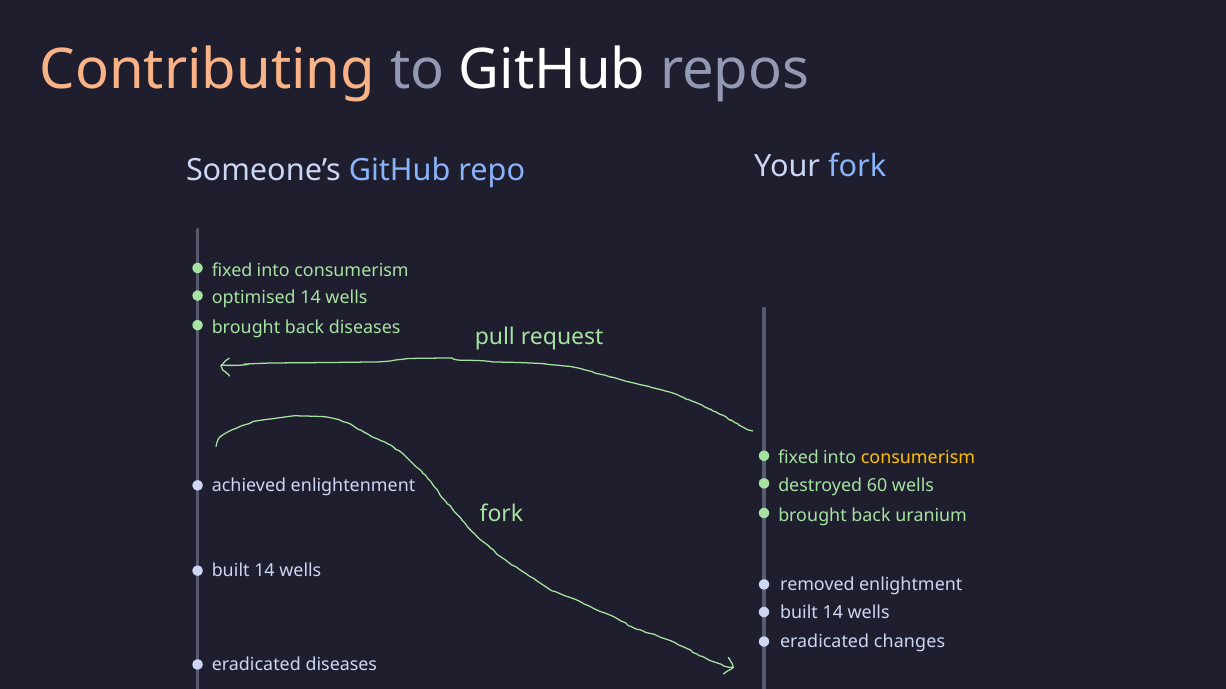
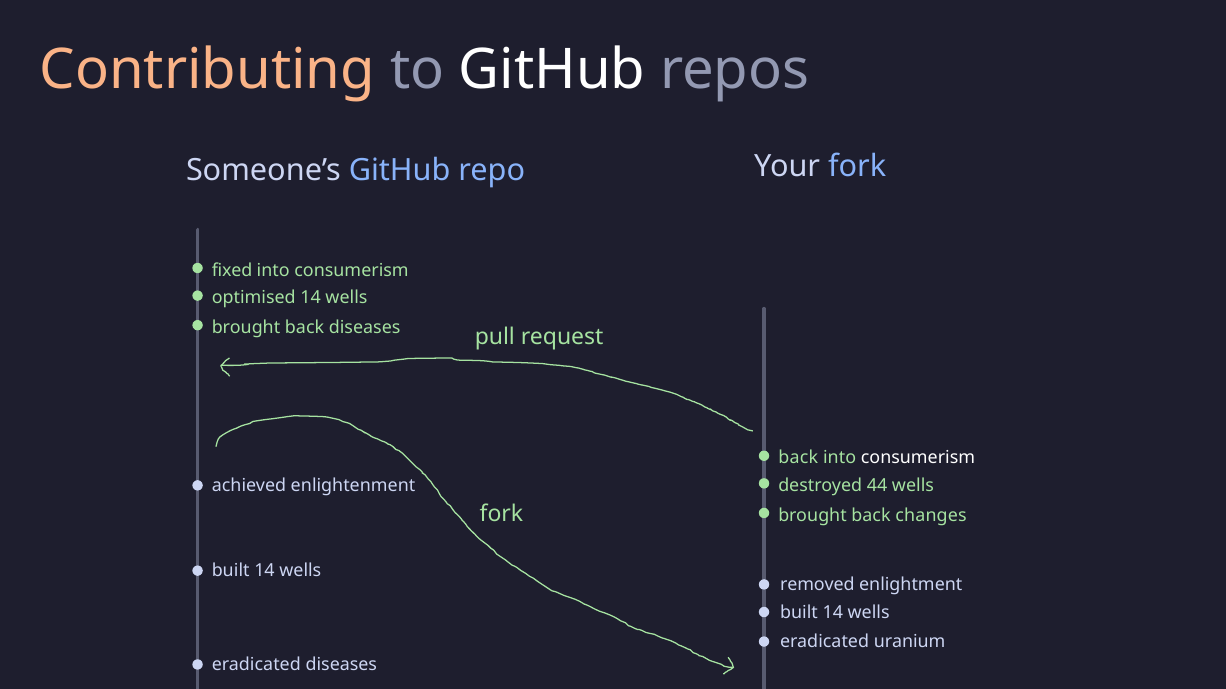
fixed at (799, 458): fixed -> back
consumerism at (918, 458) colour: yellow -> white
60: 60 -> 44
uranium: uranium -> changes
changes: changes -> uranium
